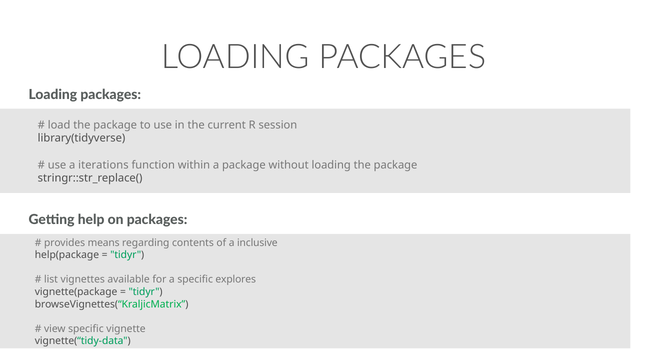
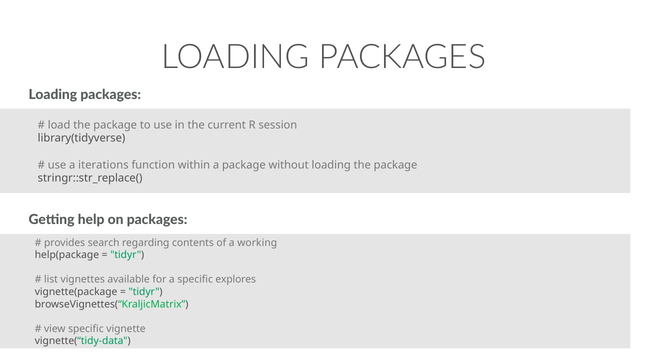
means: means -> search
inclusive: inclusive -> working
